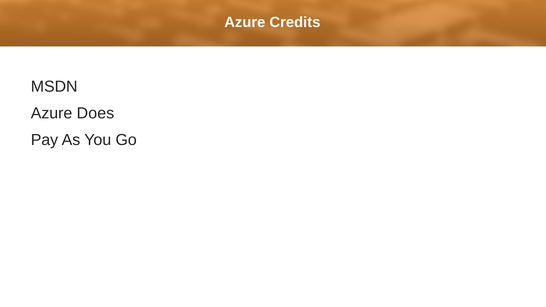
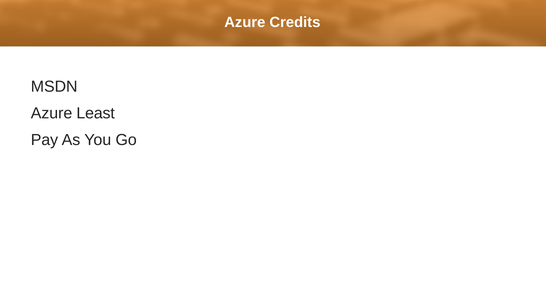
Does: Does -> Least
